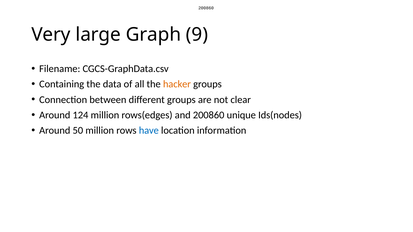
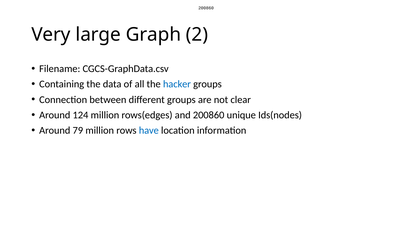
9: 9 -> 2
hacker colour: orange -> blue
50: 50 -> 79
